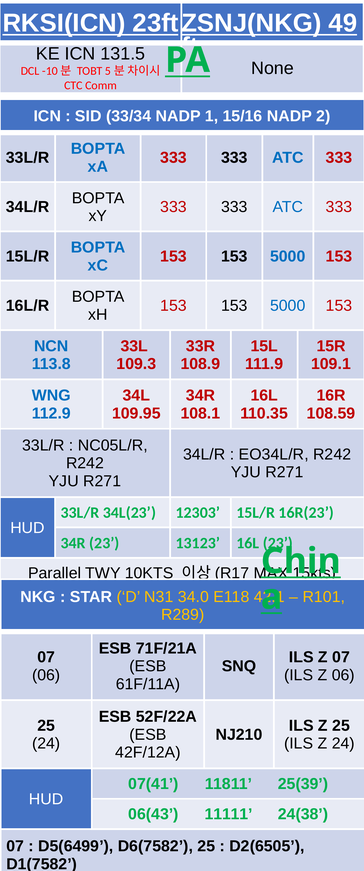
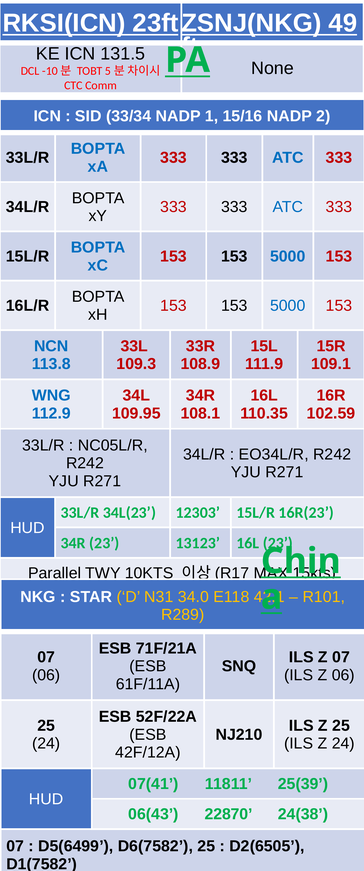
108.59: 108.59 -> 102.59
11111: 11111 -> 22870
